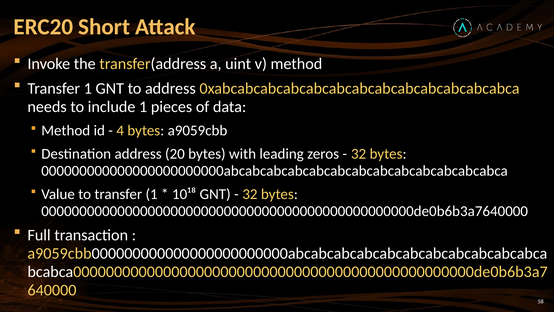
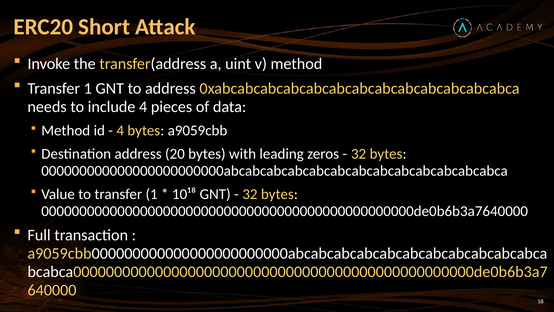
include 1: 1 -> 4
